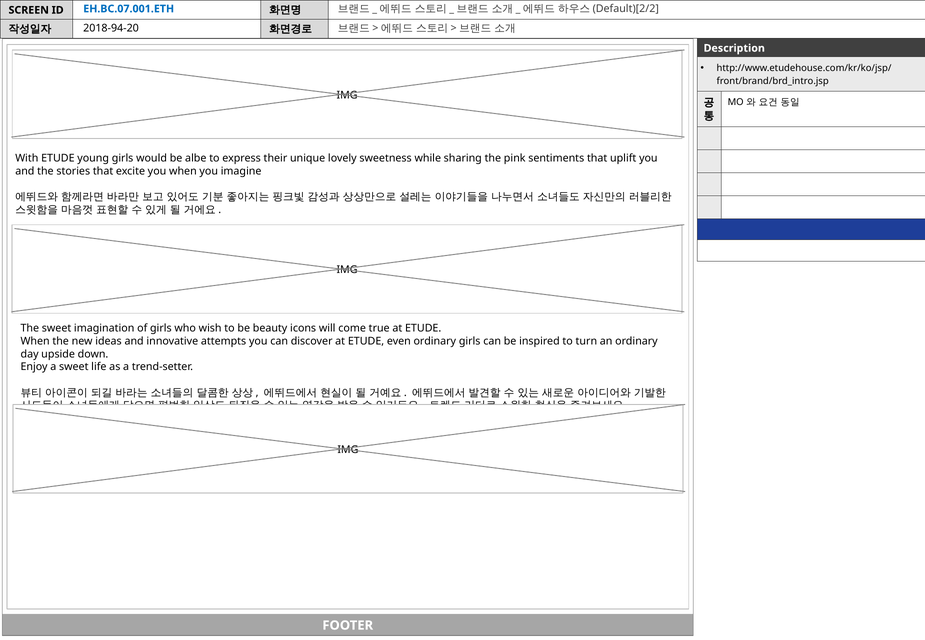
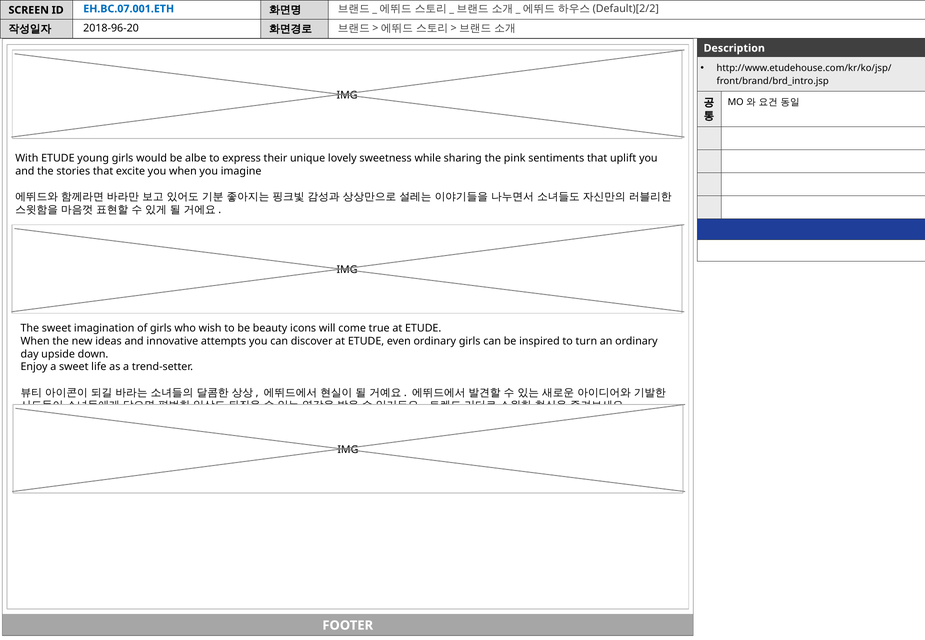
2018-94-20: 2018-94-20 -> 2018-96-20
